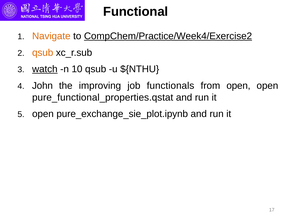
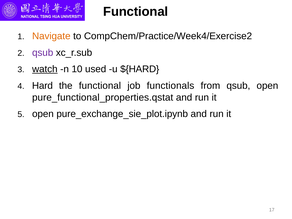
CompChem/Practice/Week4/Exercise2 underline: present -> none
qsub at (43, 53) colour: orange -> purple
10 qsub: qsub -> used
${NTHU: ${NTHU -> ${HARD
John: John -> Hard
the improving: improving -> functional
from open: open -> qsub
